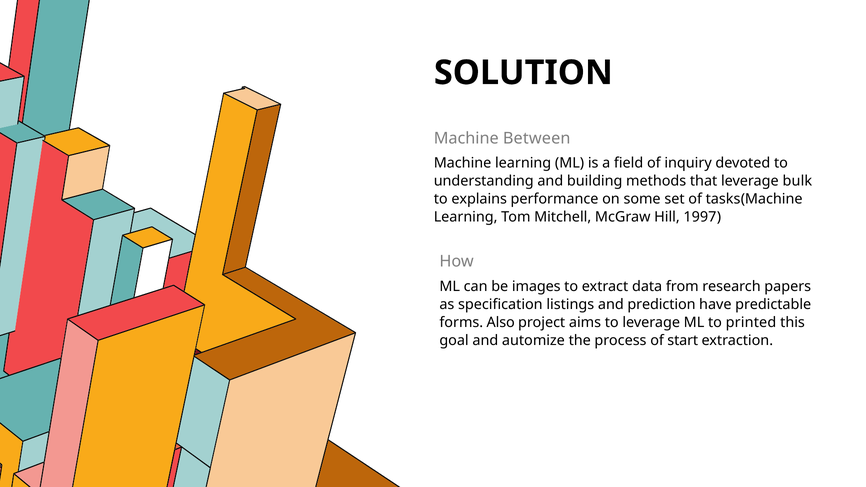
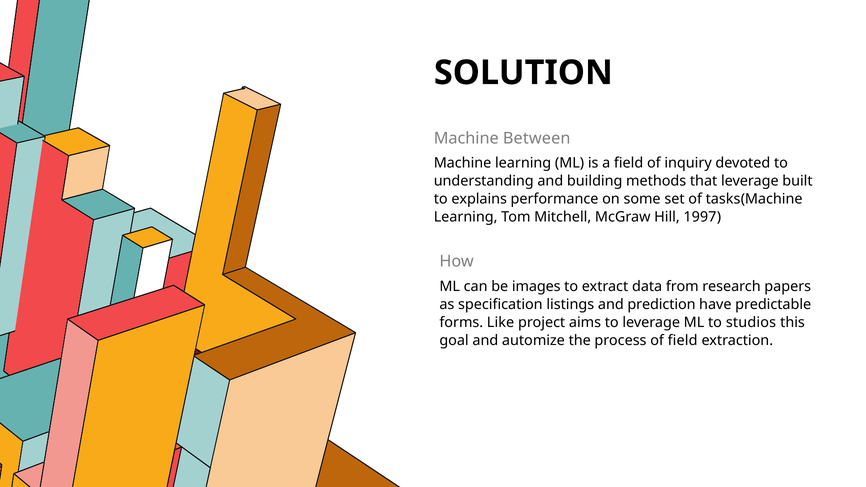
bulk: bulk -> built
Also: Also -> Like
printed: printed -> studios
of start: start -> field
